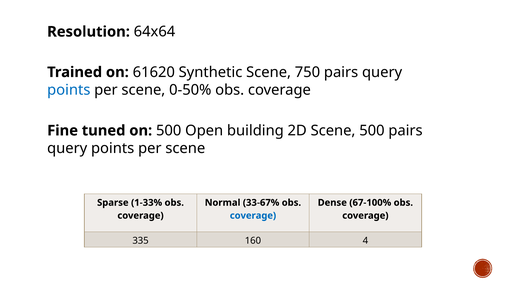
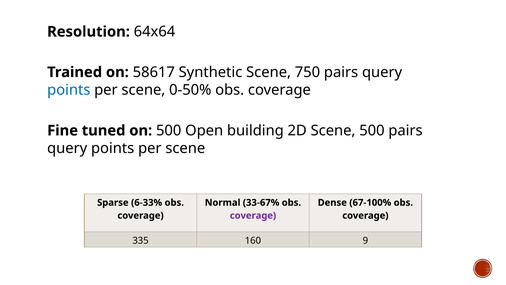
61620: 61620 -> 58617
1-33%: 1-33% -> 6-33%
coverage at (253, 215) colour: blue -> purple
4: 4 -> 9
